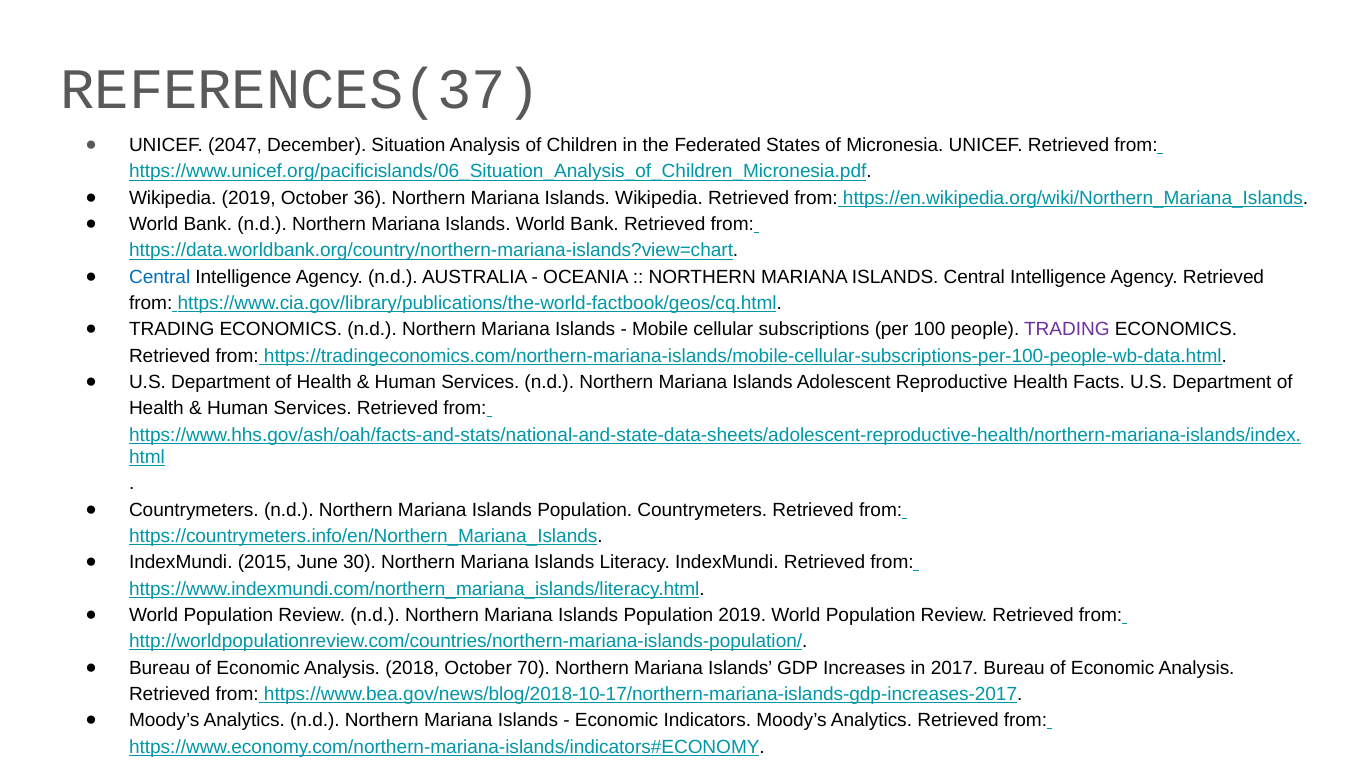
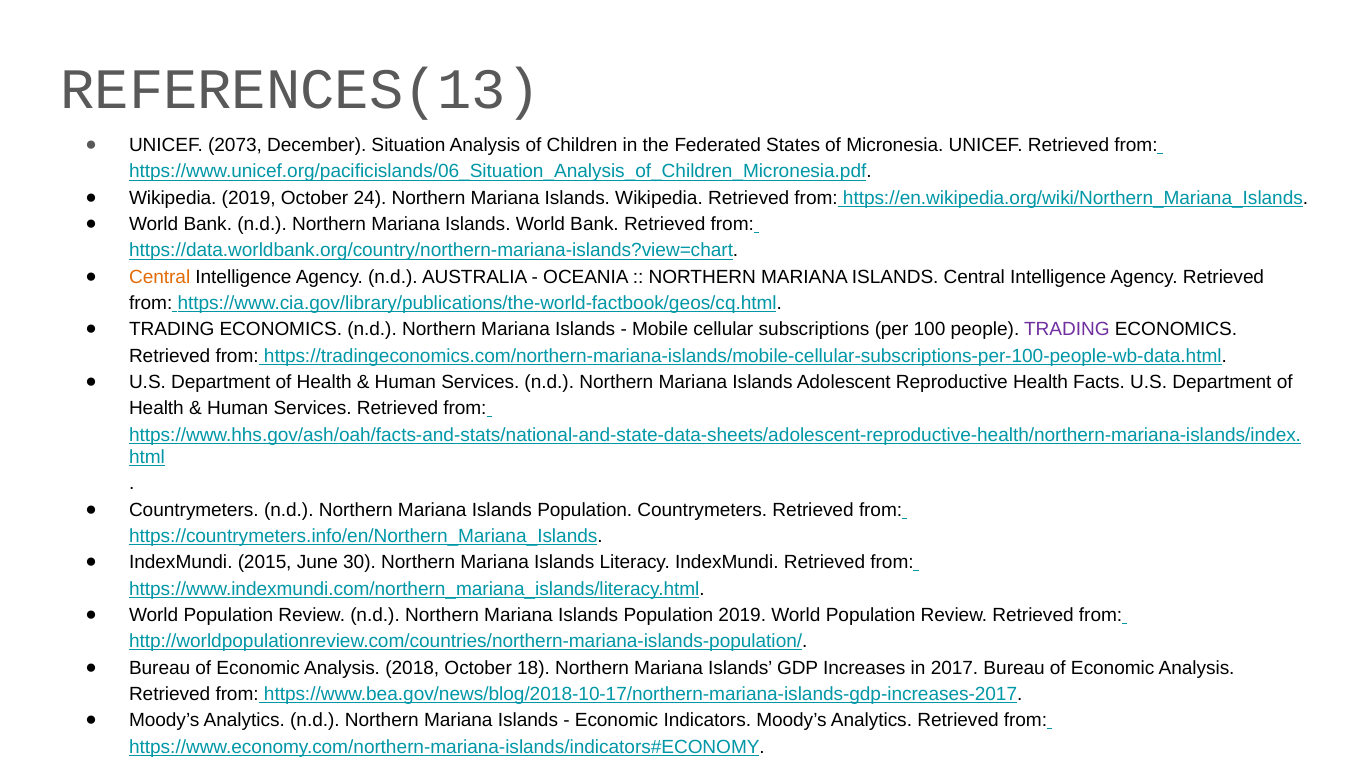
REFERENCES(37: REFERENCES(37 -> REFERENCES(13
2047: 2047 -> 2073
36: 36 -> 24
Central at (160, 277) colour: blue -> orange
70: 70 -> 18
